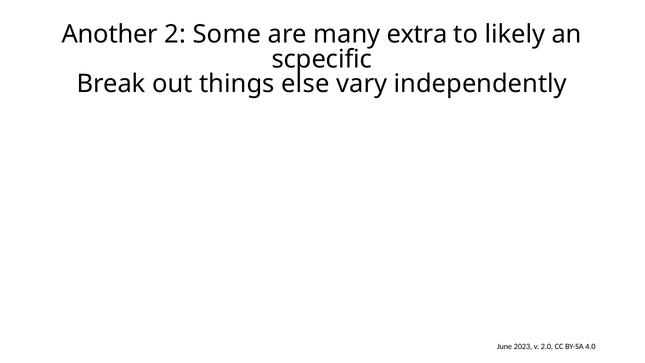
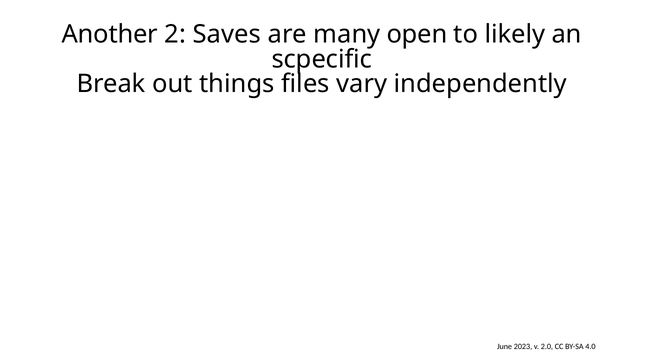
Some: Some -> Saves
extra: extra -> open
else: else -> files
